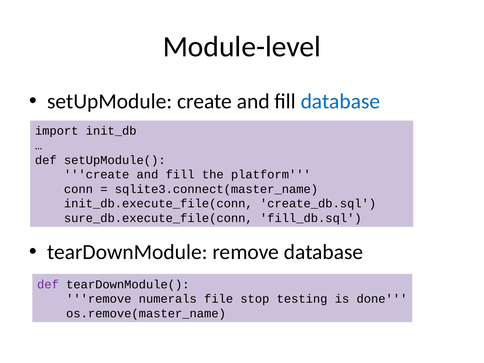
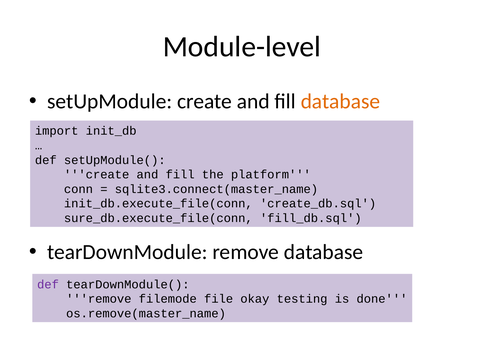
database at (340, 102) colour: blue -> orange
numerals: numerals -> filemode
stop: stop -> okay
